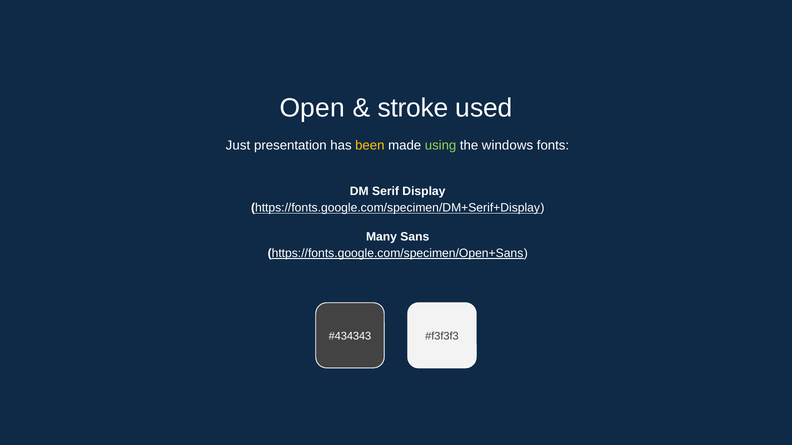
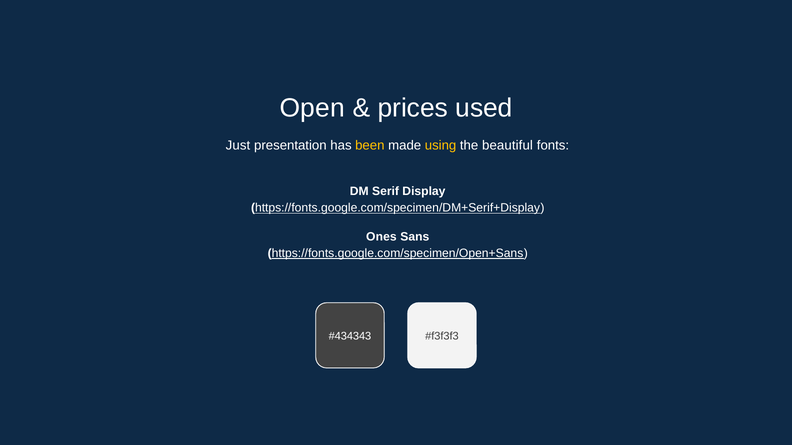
stroke: stroke -> prices
using colour: light green -> yellow
windows: windows -> beautiful
Many: Many -> Ones
